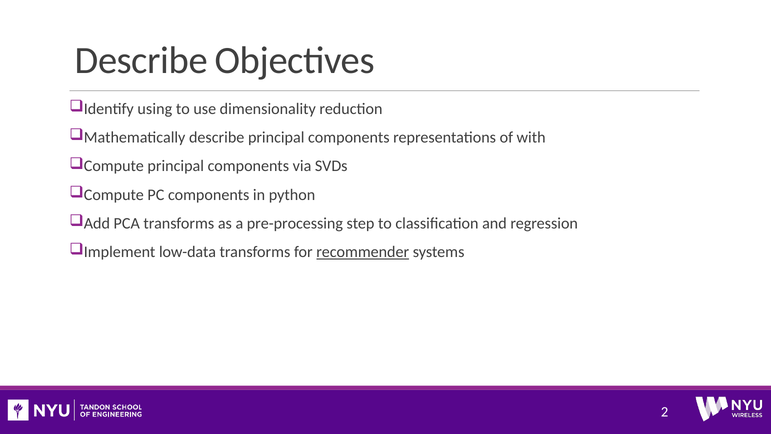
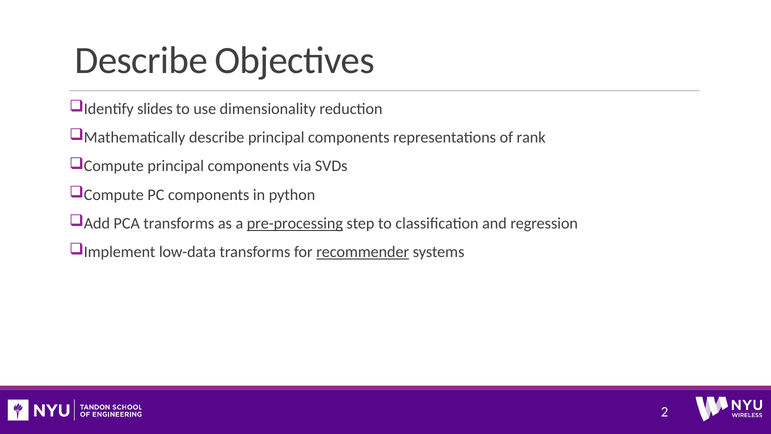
using: using -> slides
with: with -> rank
pre-processing underline: none -> present
